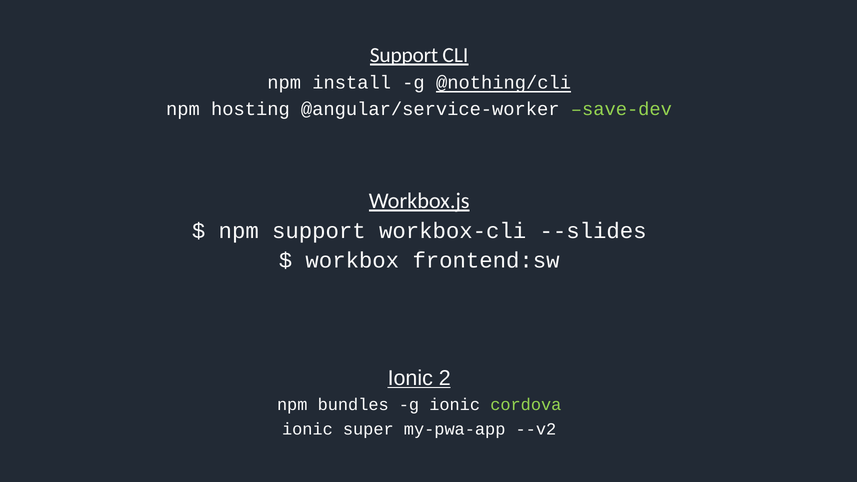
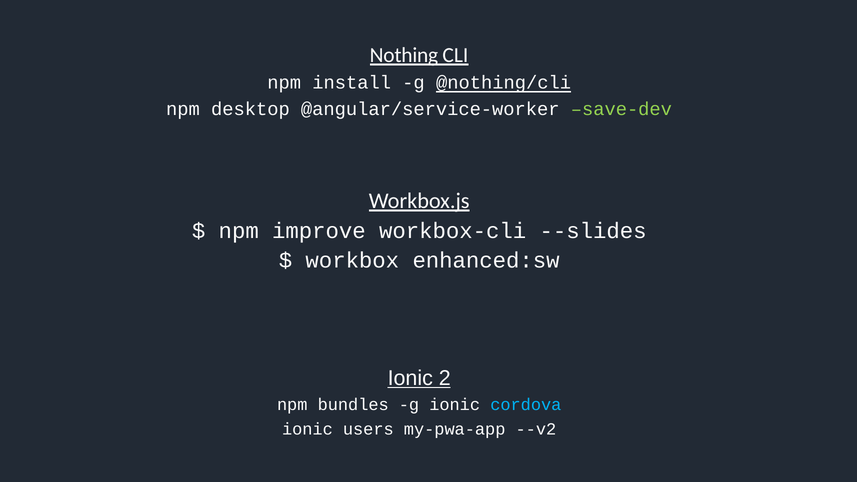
Support at (404, 55): Support -> Nothing
hosting: hosting -> desktop
npm support: support -> improve
frontend:sw: frontend:sw -> enhanced:sw
cordova colour: light green -> light blue
super: super -> users
